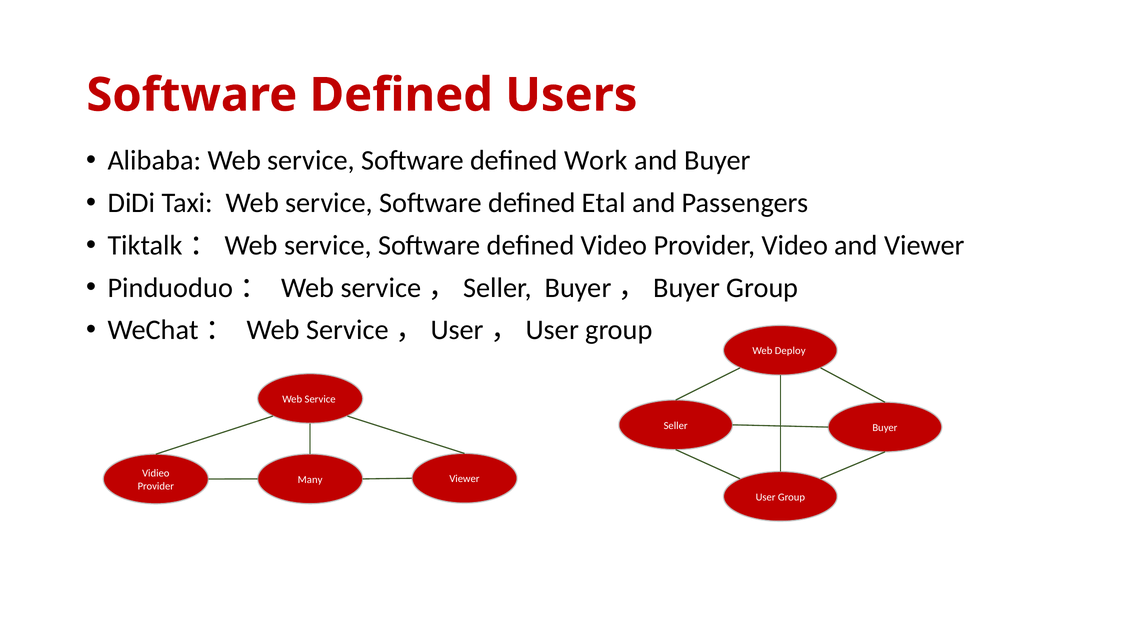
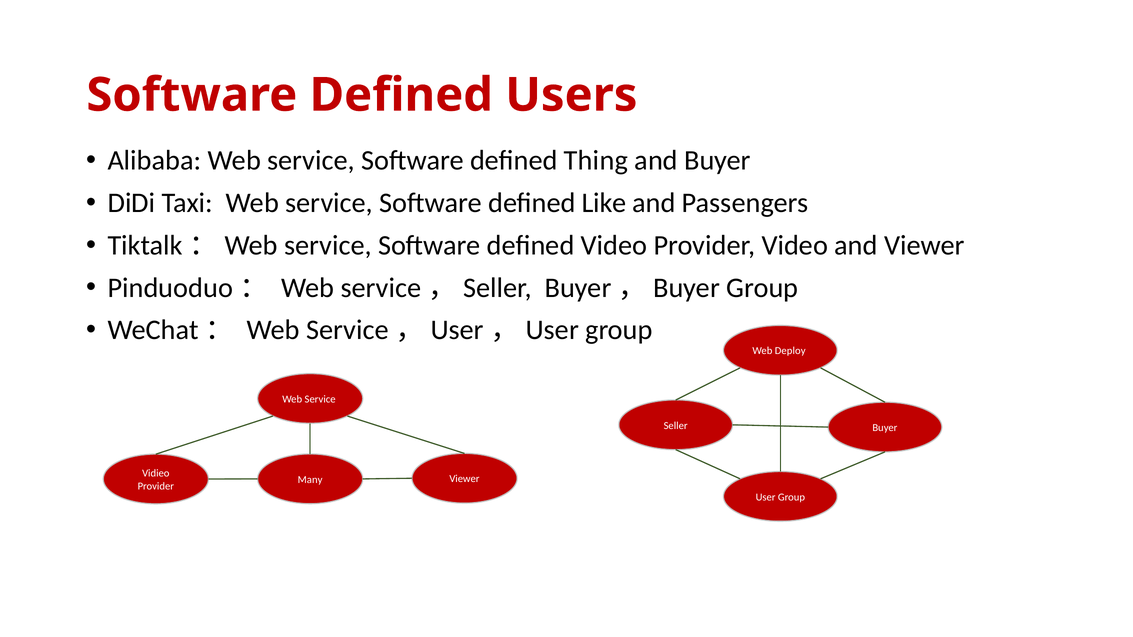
Work: Work -> Thing
Etal: Etal -> Like
